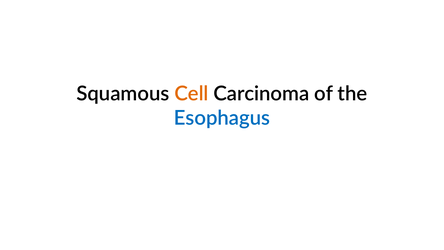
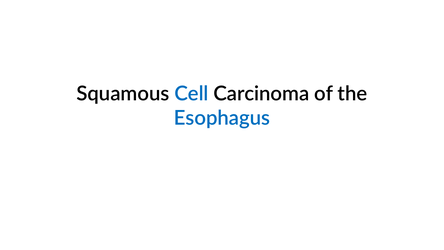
Cell colour: orange -> blue
